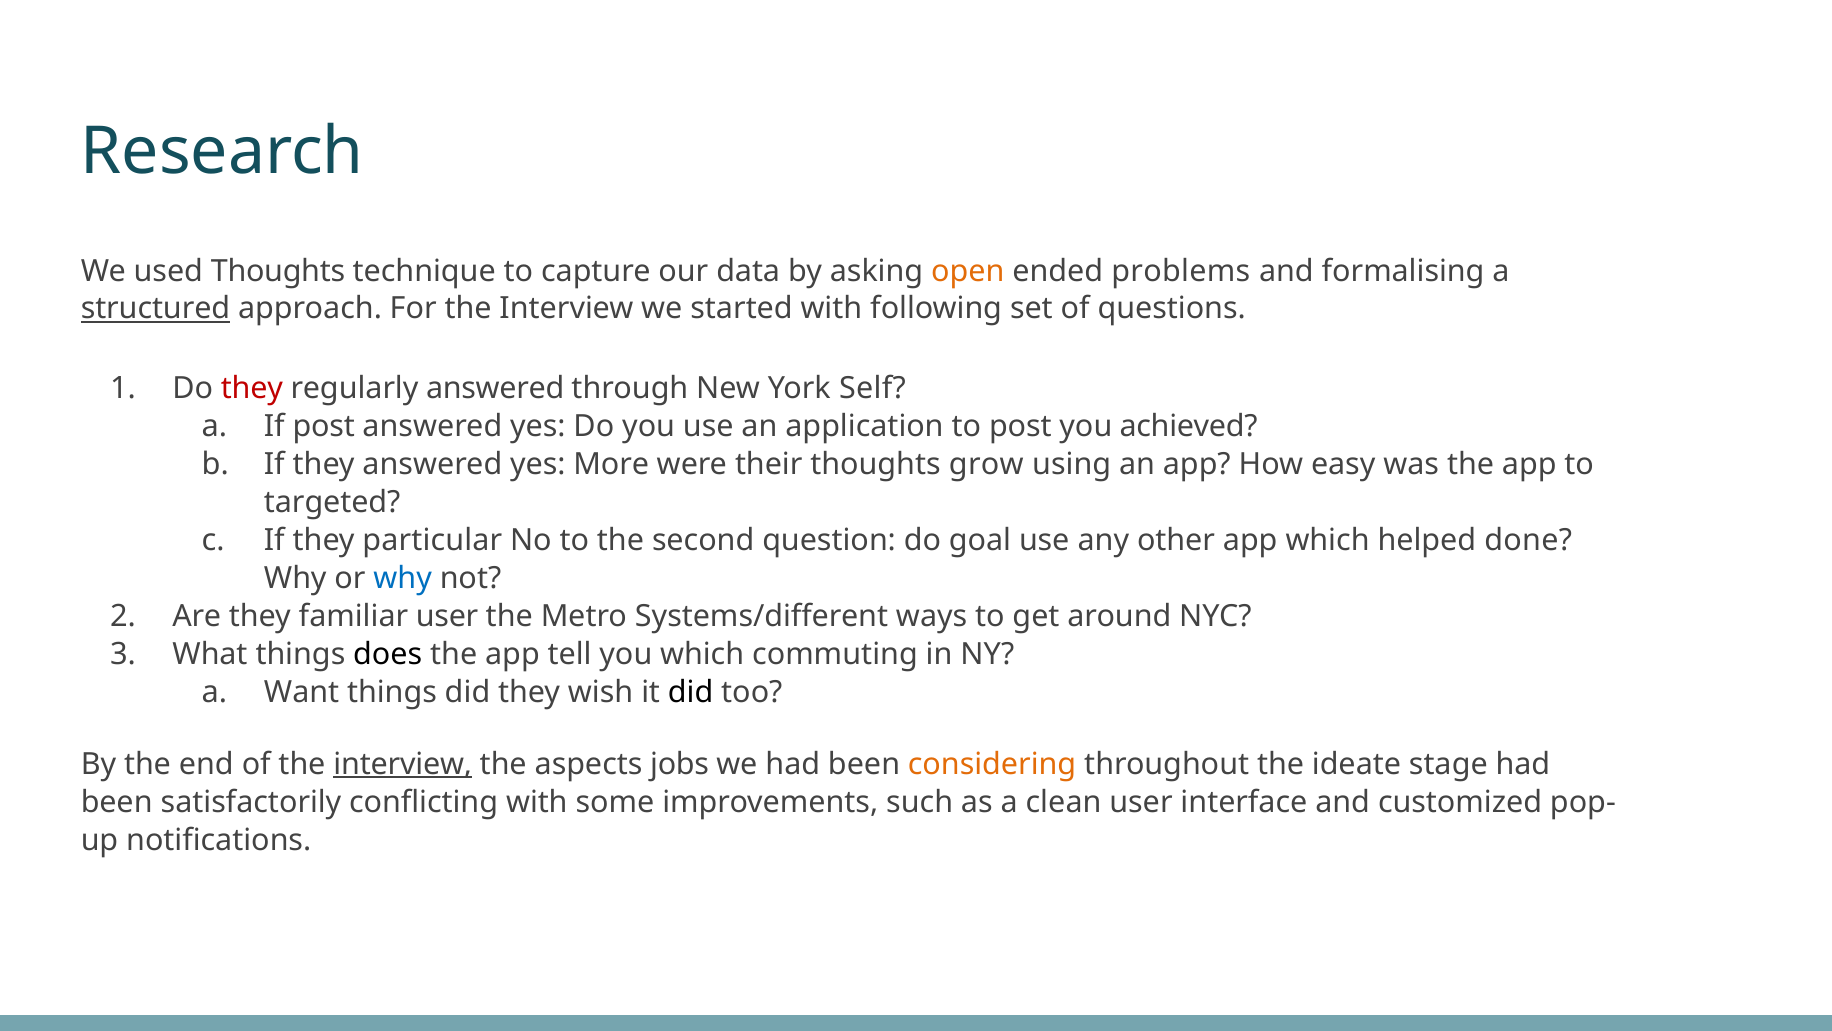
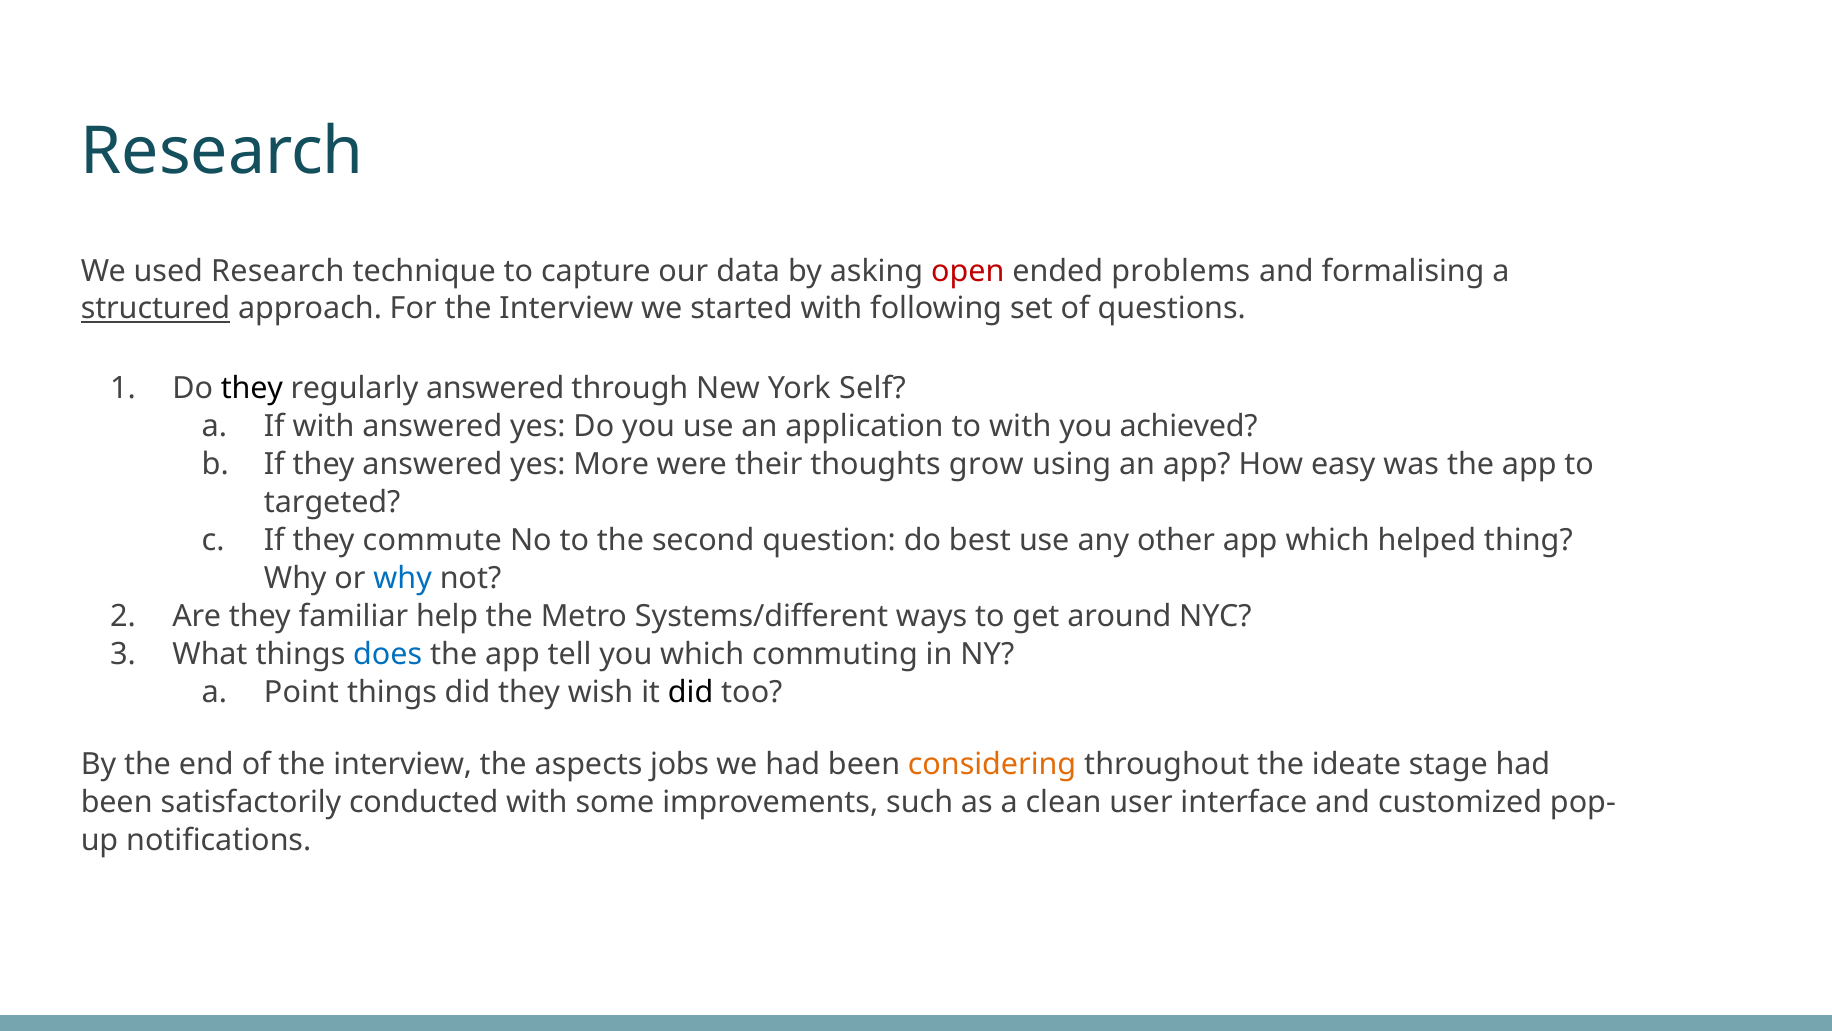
used Thoughts: Thoughts -> Research
open colour: orange -> red
they at (252, 389) colour: red -> black
If post: post -> with
to post: post -> with
particular: particular -> commute
goal: goal -> best
done: done -> thing
familiar user: user -> help
does colour: black -> blue
Want: Want -> Point
interview at (403, 764) underline: present -> none
conflicting: conflicting -> conducted
